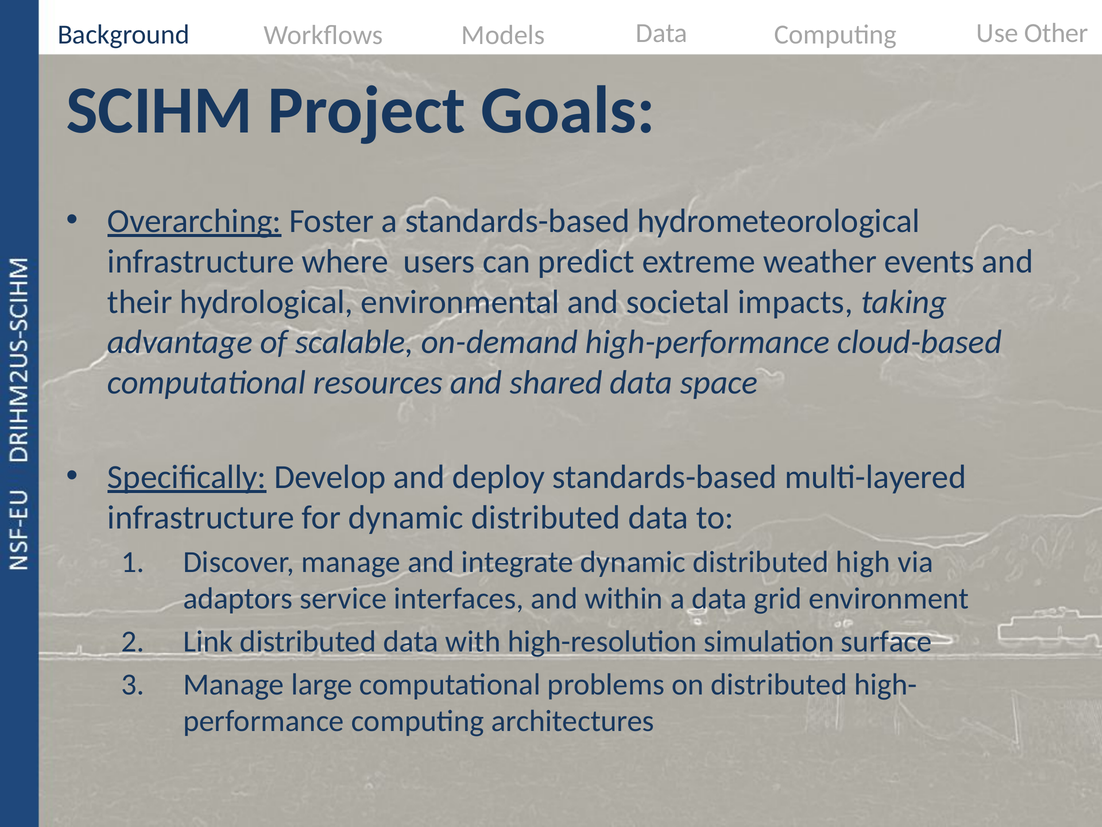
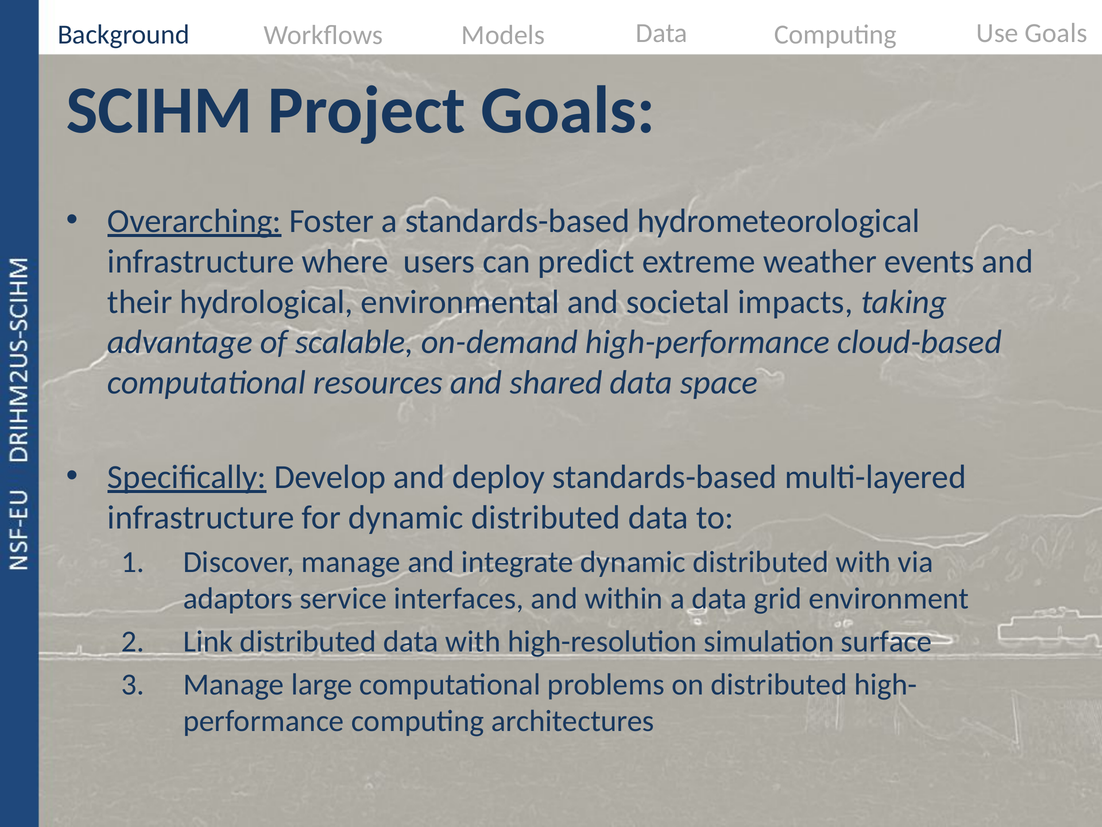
Use Other: Other -> Goals
distributed high: high -> with
